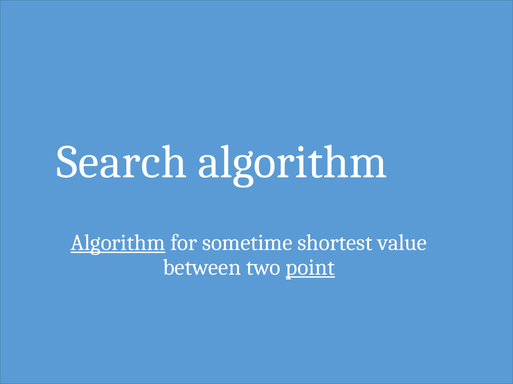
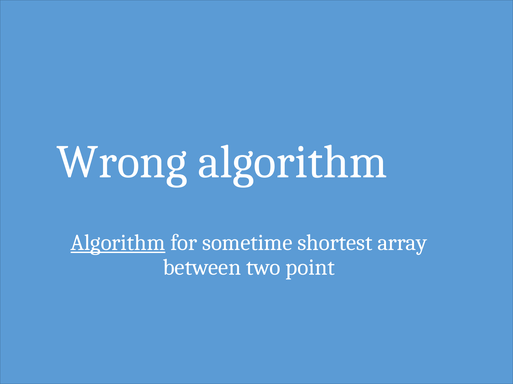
Search: Search -> Wrong
value: value -> array
point underline: present -> none
